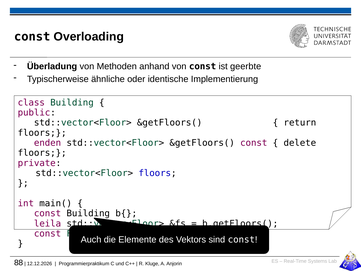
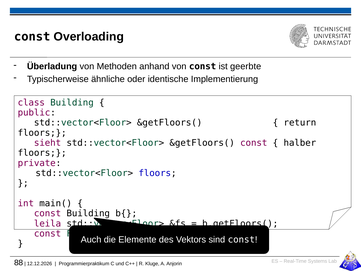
enden: enden -> sieht
delete: delete -> halber
